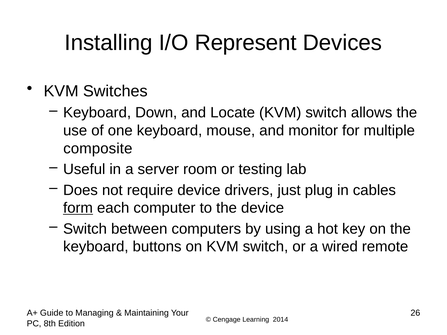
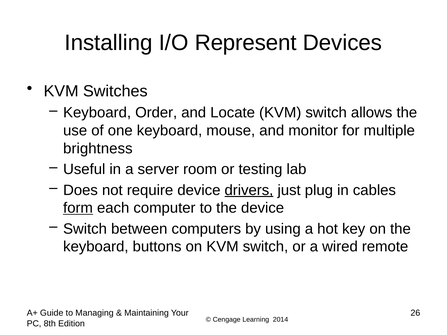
Down: Down -> Order
composite: composite -> brightness
drivers underline: none -> present
